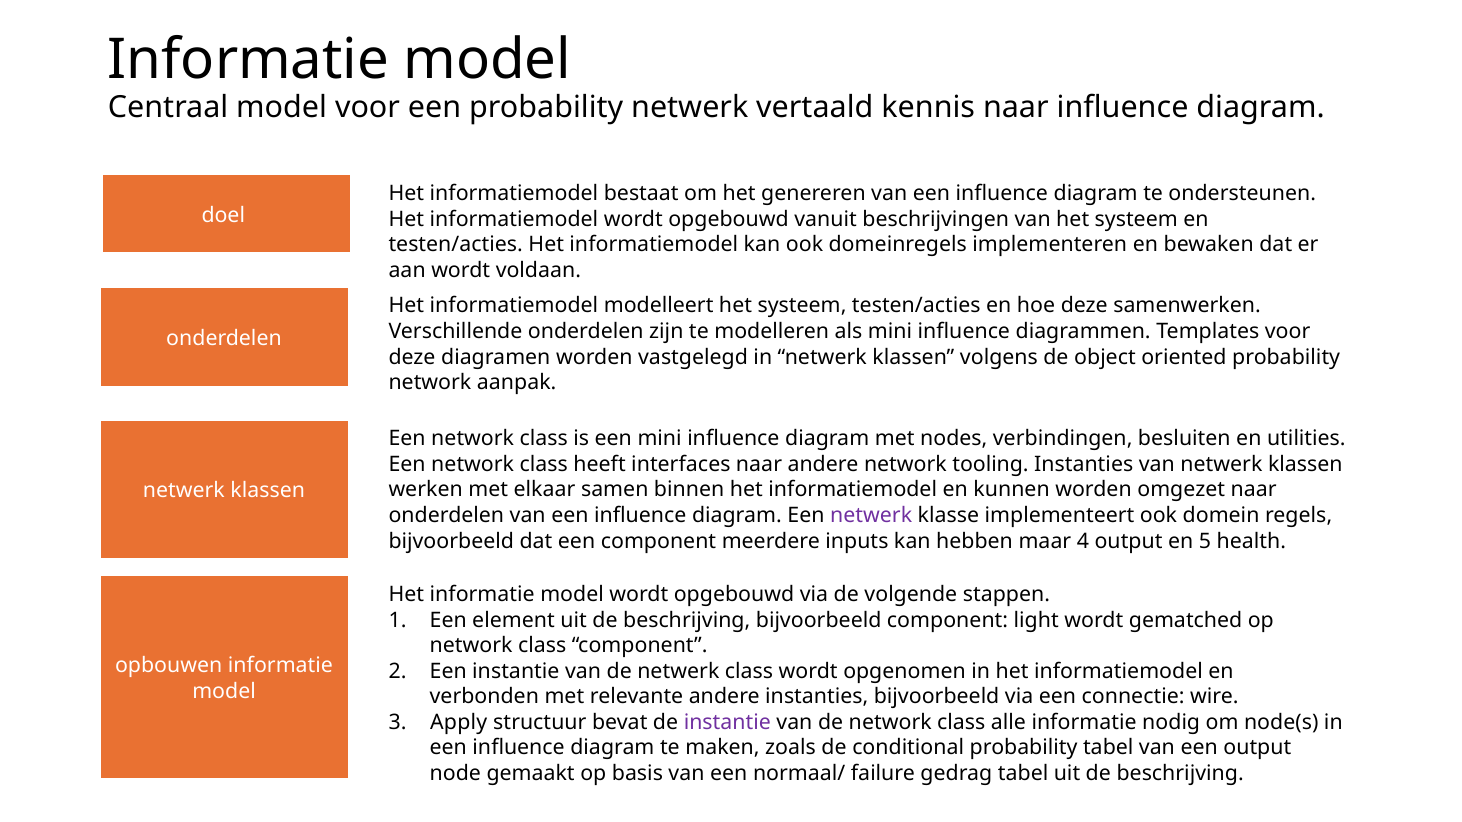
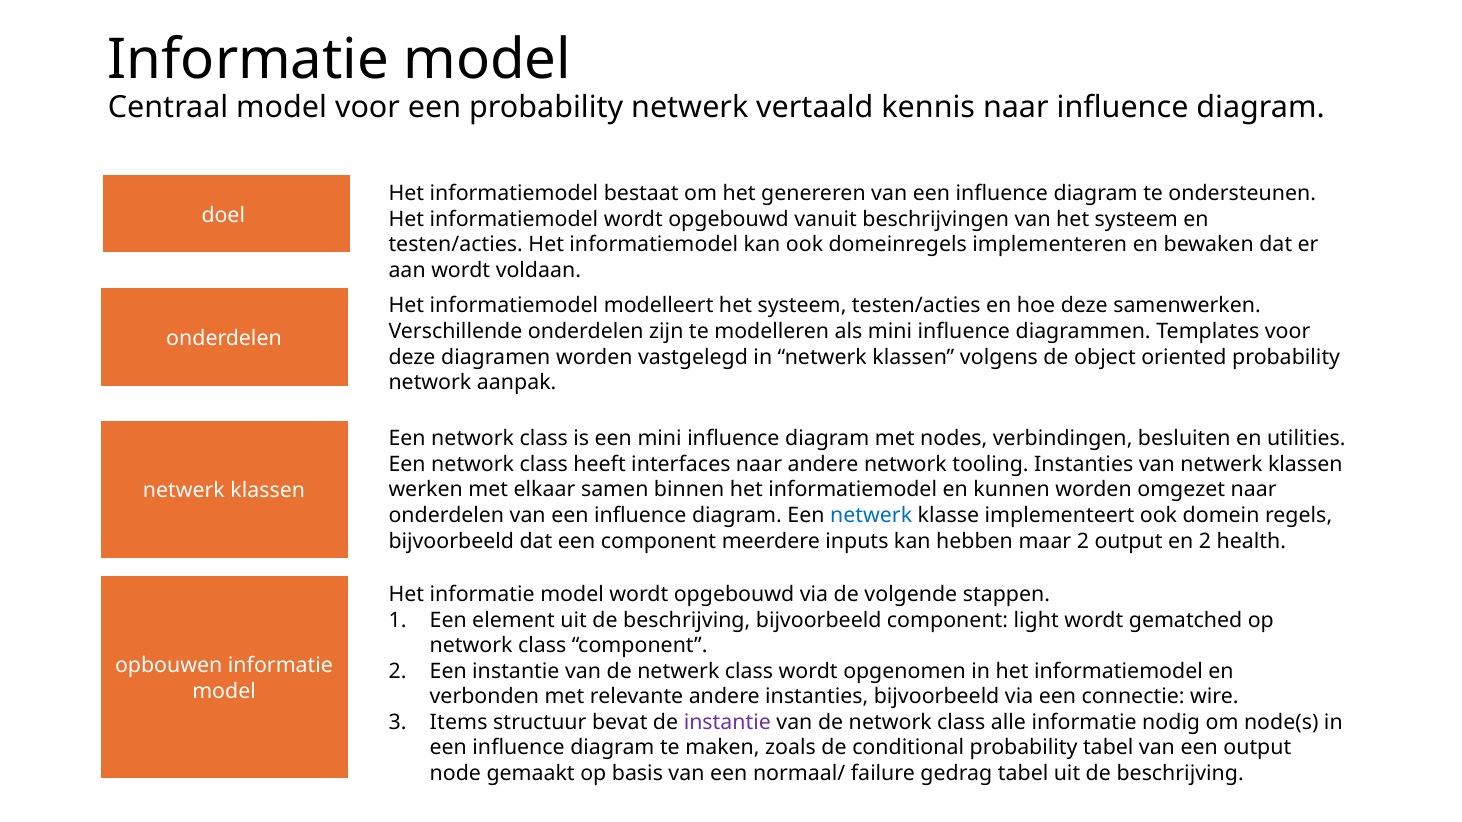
netwerk at (871, 516) colour: purple -> blue
maar 4: 4 -> 2
en 5: 5 -> 2
Apply: Apply -> Items
